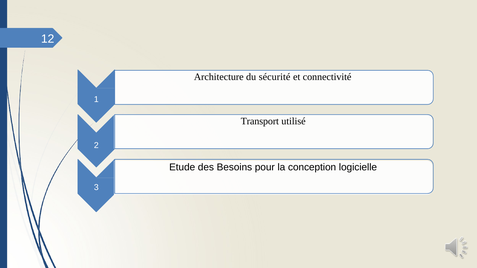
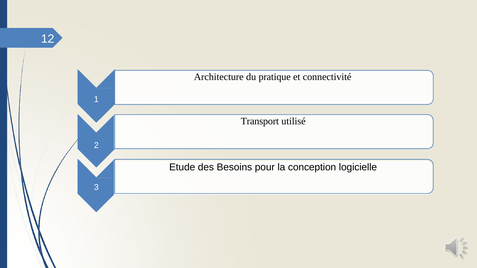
sécurité: sécurité -> pratique
